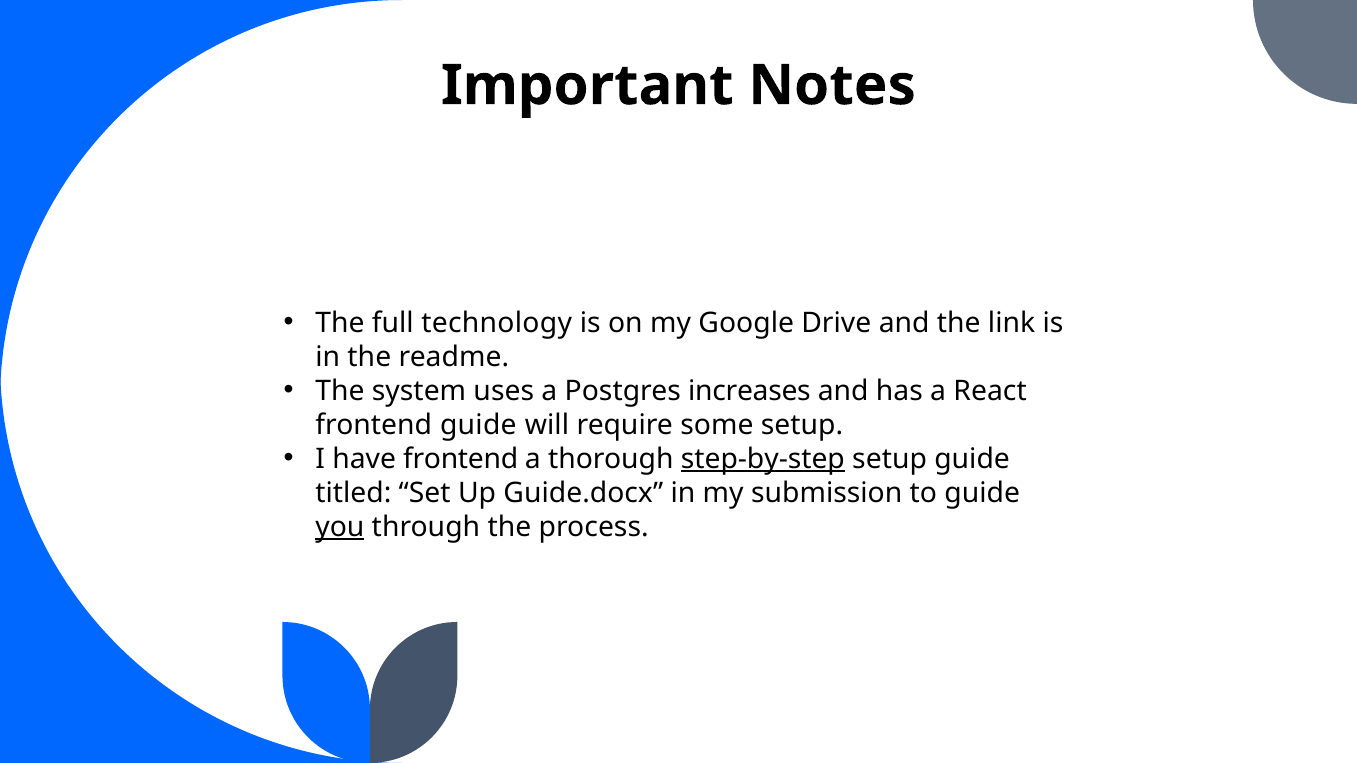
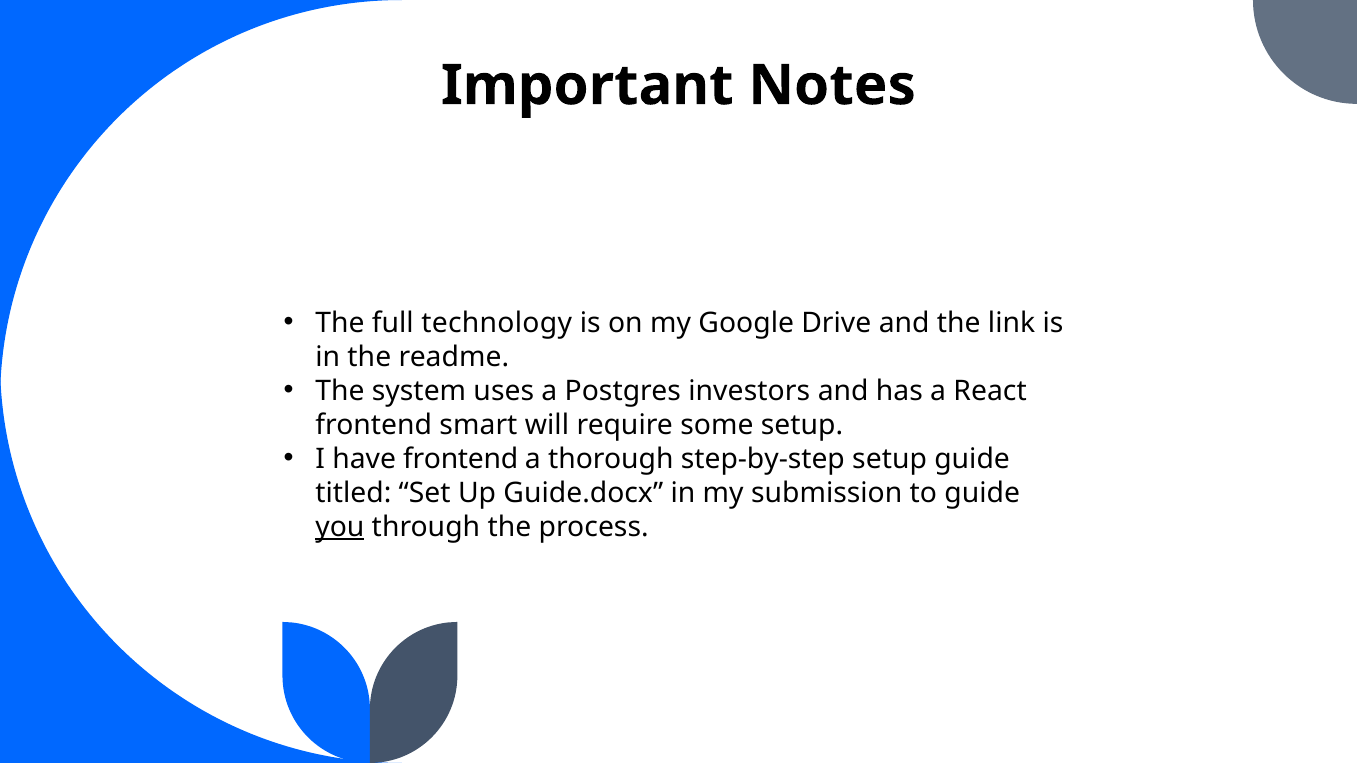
increases: increases -> investors
frontend guide: guide -> smart
step-by-step underline: present -> none
